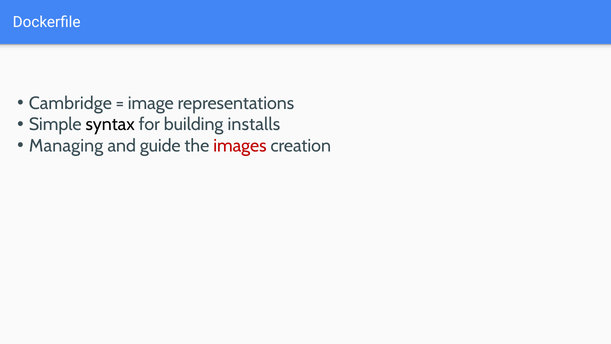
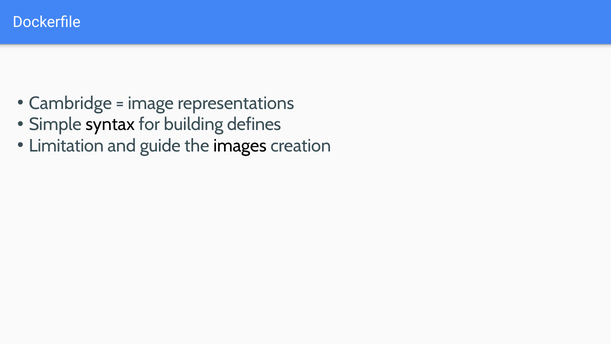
installs: installs -> defines
Managing: Managing -> Limitation
images colour: red -> black
